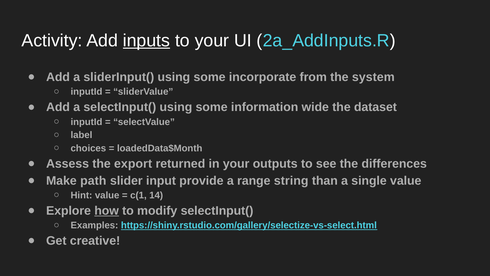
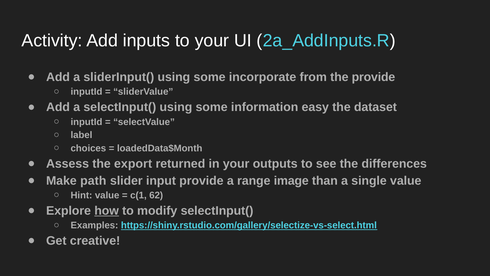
inputs underline: present -> none
the system: system -> provide
wide: wide -> easy
string: string -> image
14: 14 -> 62
